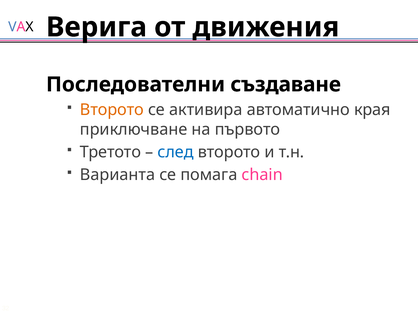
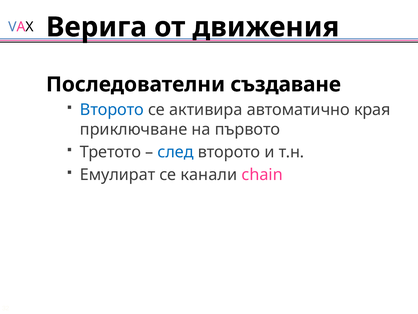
Второто at (112, 110) colour: orange -> blue
Варианта: Варианта -> Емулират
помага: помага -> канали
